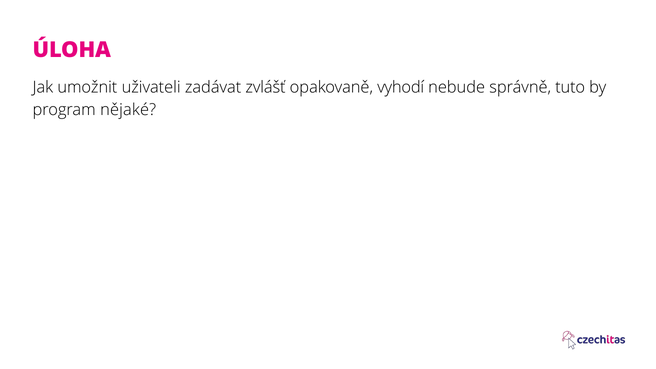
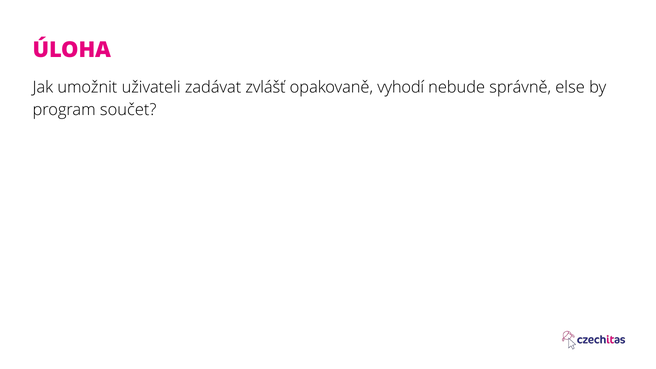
tuto: tuto -> else
nějaké: nějaké -> součet
